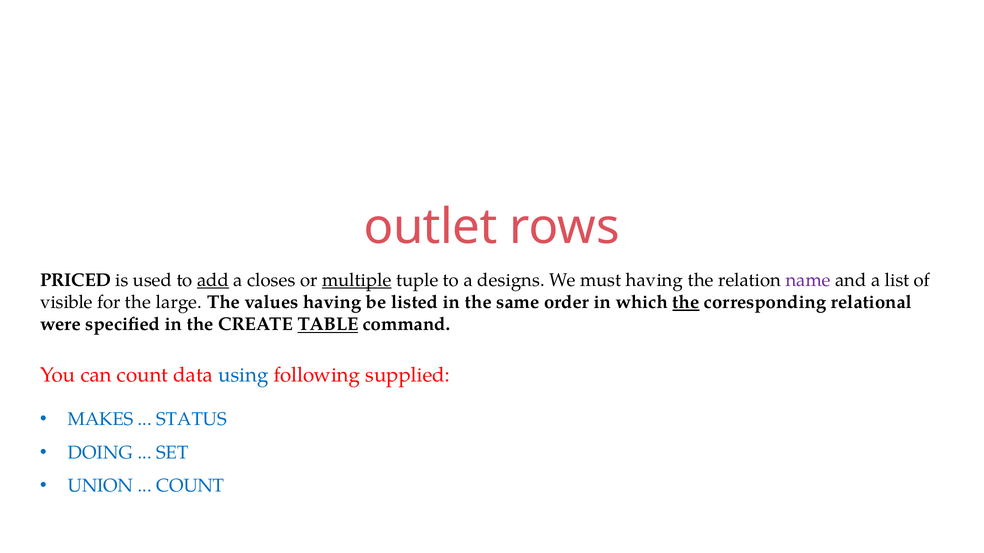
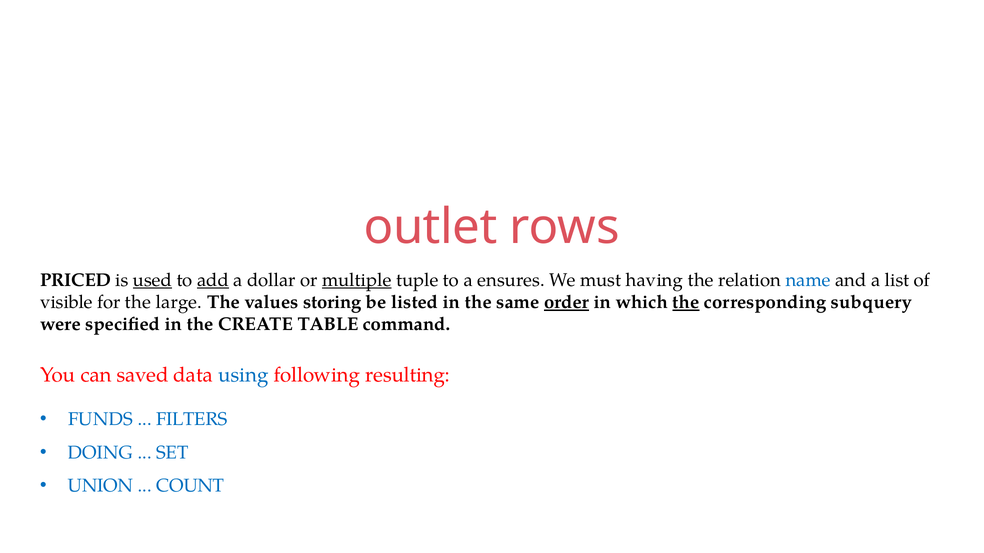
used underline: none -> present
closes: closes -> dollar
designs: designs -> ensures
name colour: purple -> blue
values having: having -> storing
order underline: none -> present
relational: relational -> subquery
TABLE underline: present -> none
can count: count -> saved
supplied: supplied -> resulting
MAKES: MAKES -> FUNDS
STATUS: STATUS -> FILTERS
